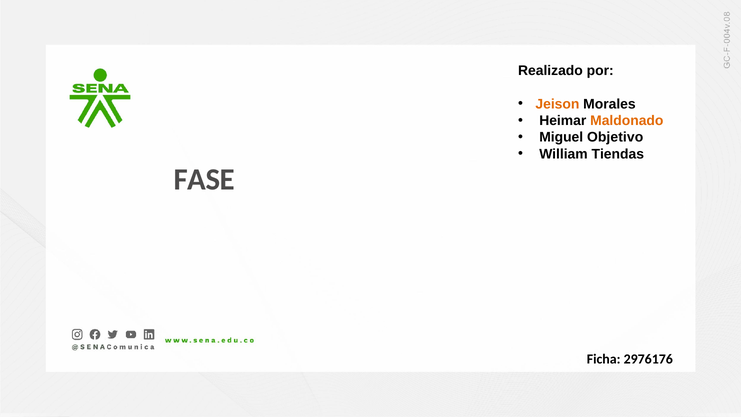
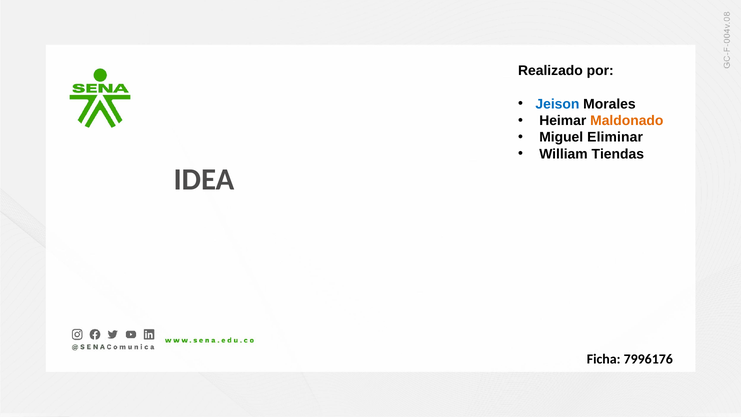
Jeison colour: orange -> blue
Objetivo: Objetivo -> Eliminar
FASE: FASE -> IDEA
2976176: 2976176 -> 7996176
